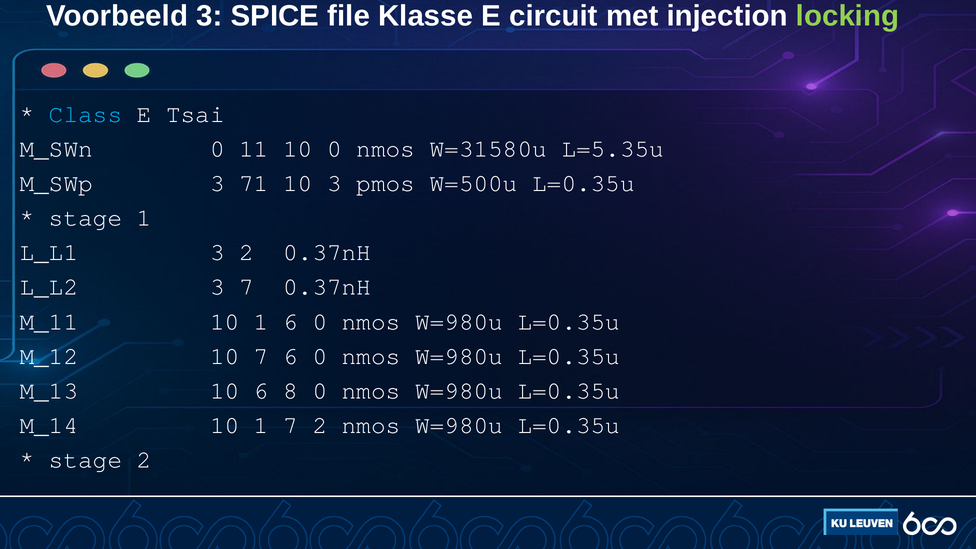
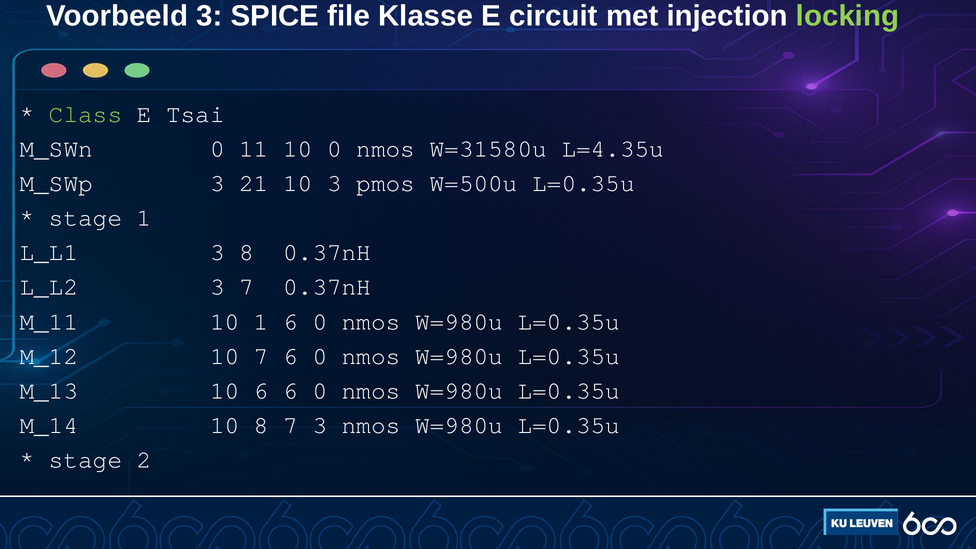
Class colour: light blue -> light green
L=5.35u: L=5.35u -> L=4.35u
71: 71 -> 21
3 2: 2 -> 8
6 8: 8 -> 6
M_14 10 1: 1 -> 8
7 2: 2 -> 3
